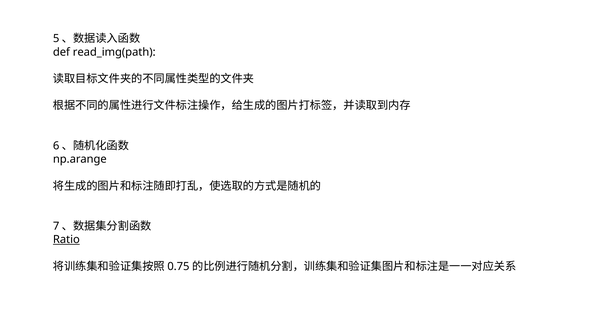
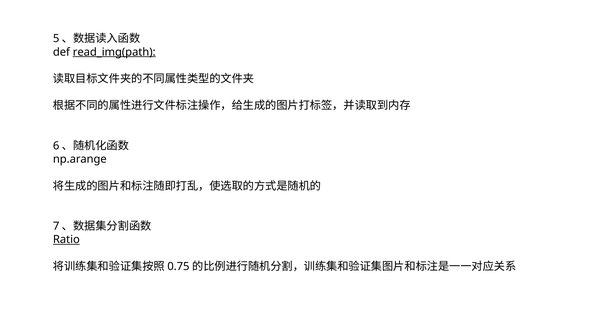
read_img(path underline: none -> present
